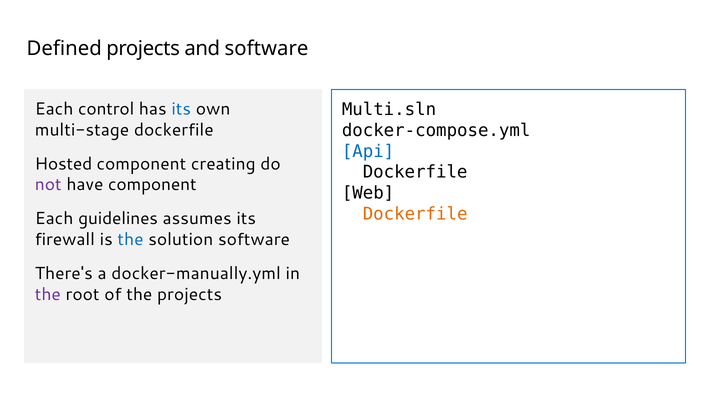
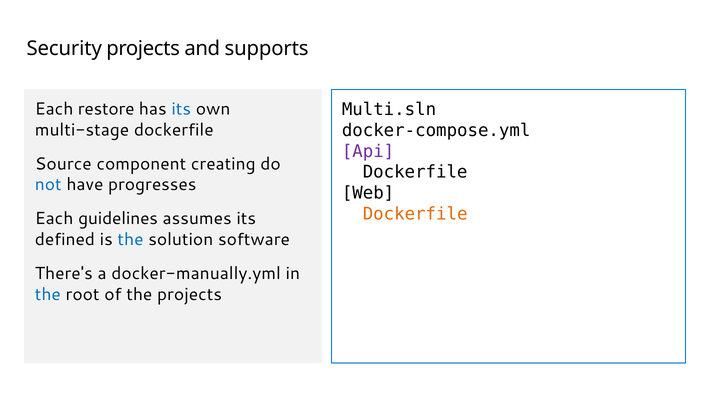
Defined: Defined -> Security
and software: software -> supports
control: control -> restore
Api colour: blue -> purple
Hosted: Hosted -> Source
not colour: purple -> blue
have component: component -> progresses
firewall: firewall -> defined
the at (48, 294) colour: purple -> blue
